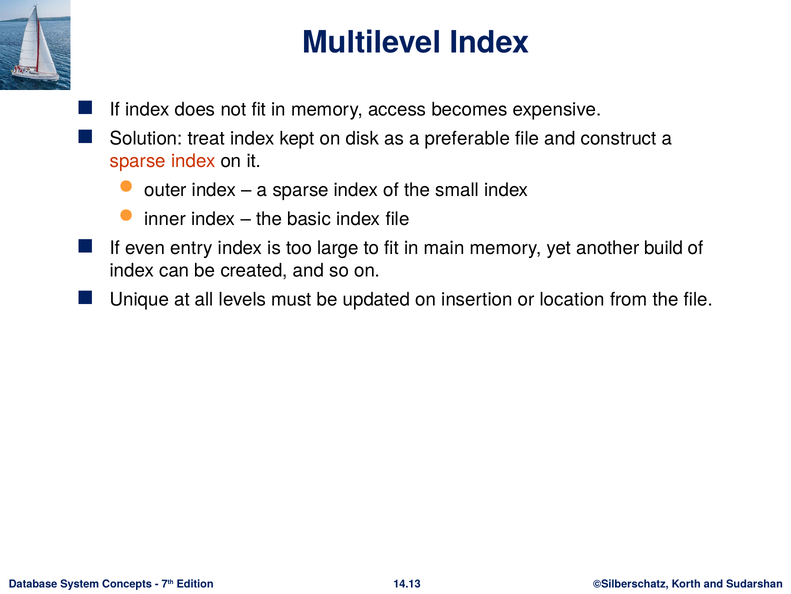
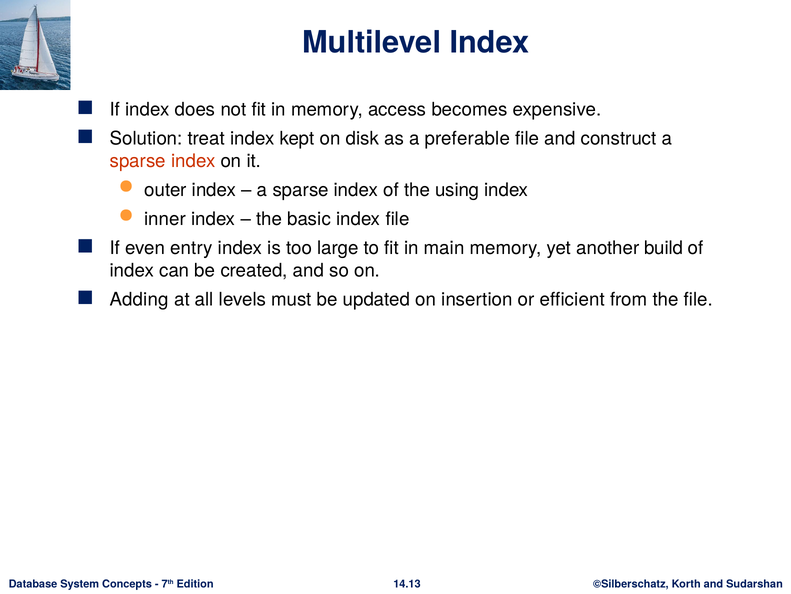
small: small -> using
Unique: Unique -> Adding
location: location -> efficient
